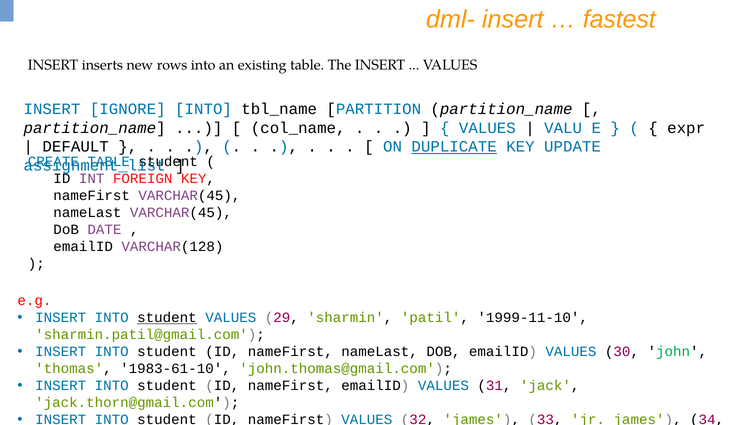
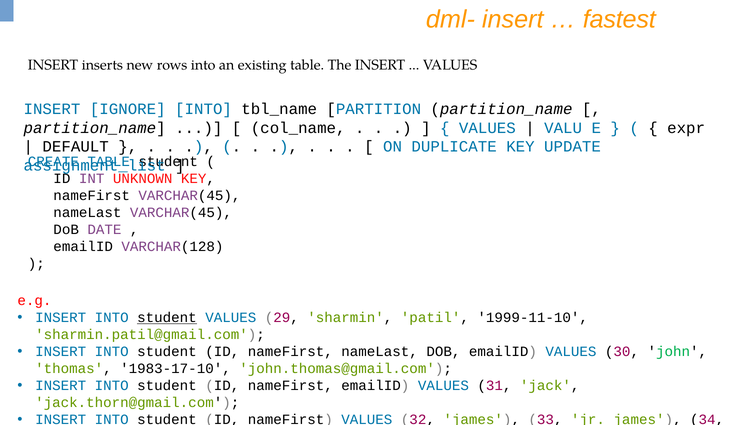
DUPLICATE underline: present -> none
FOREIGN: FOREIGN -> UNKNOWN
1983-61-10: 1983-61-10 -> 1983-17-10
